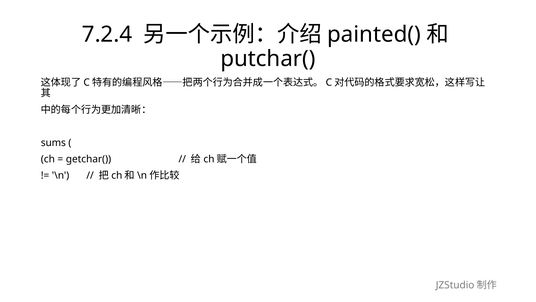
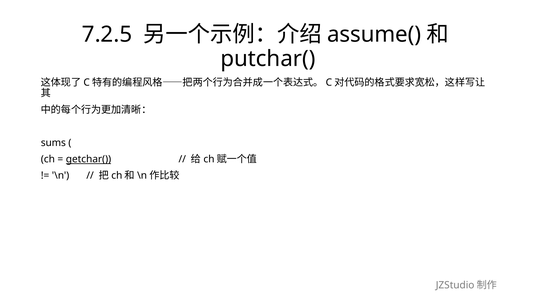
7.2.4: 7.2.4 -> 7.2.5
painted(: painted( -> assume(
getchar( underline: none -> present
